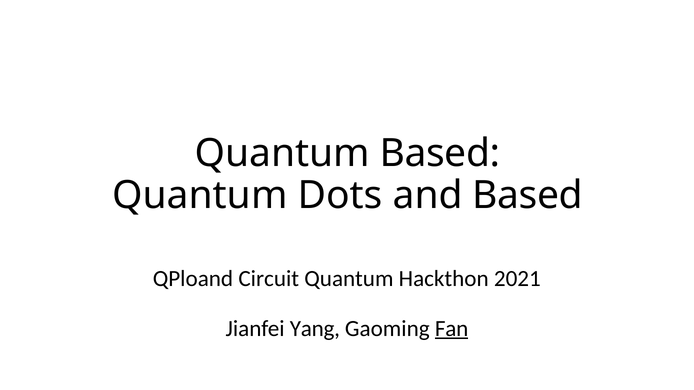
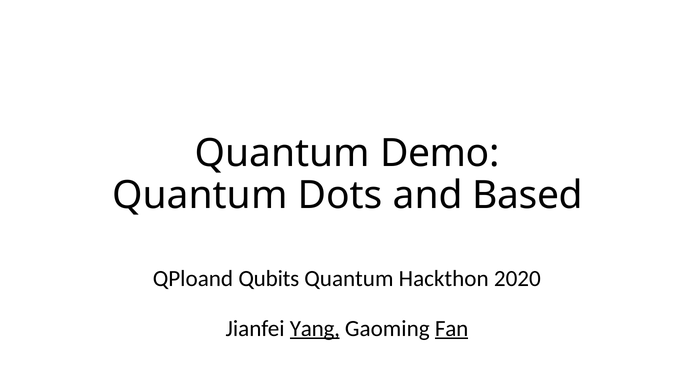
Quantum Based: Based -> Demo
Circuit: Circuit -> Qubits
2021: 2021 -> 2020
Yang underline: none -> present
